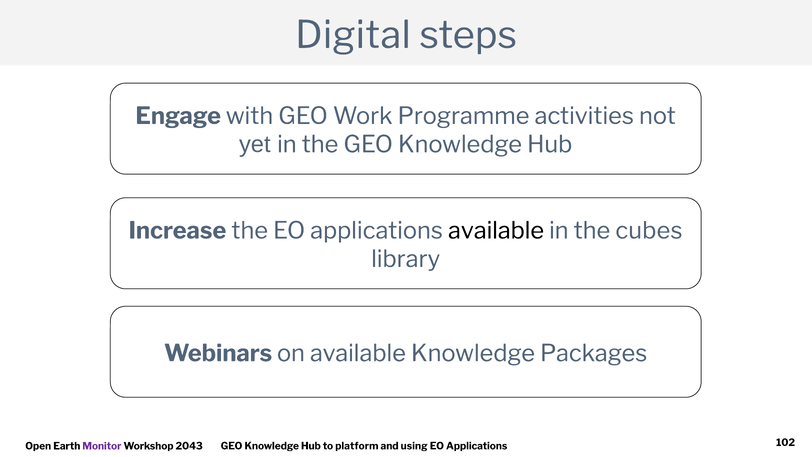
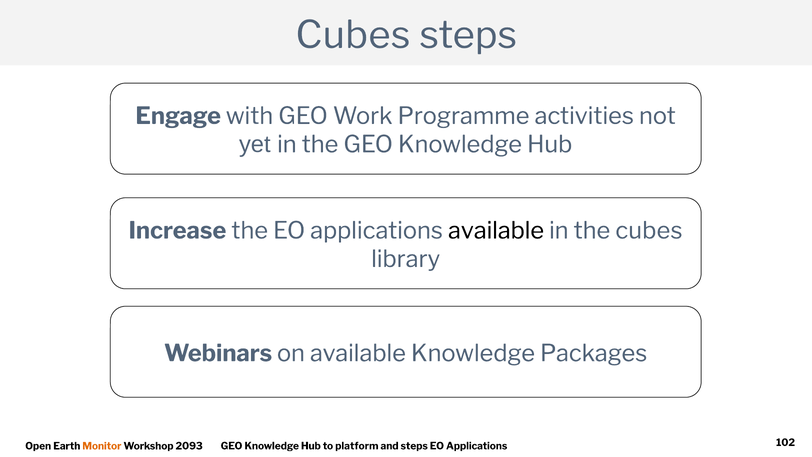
Digital at (353, 35): Digital -> Cubes
Monitor colour: purple -> orange
2043: 2043 -> 2093
and using: using -> steps
